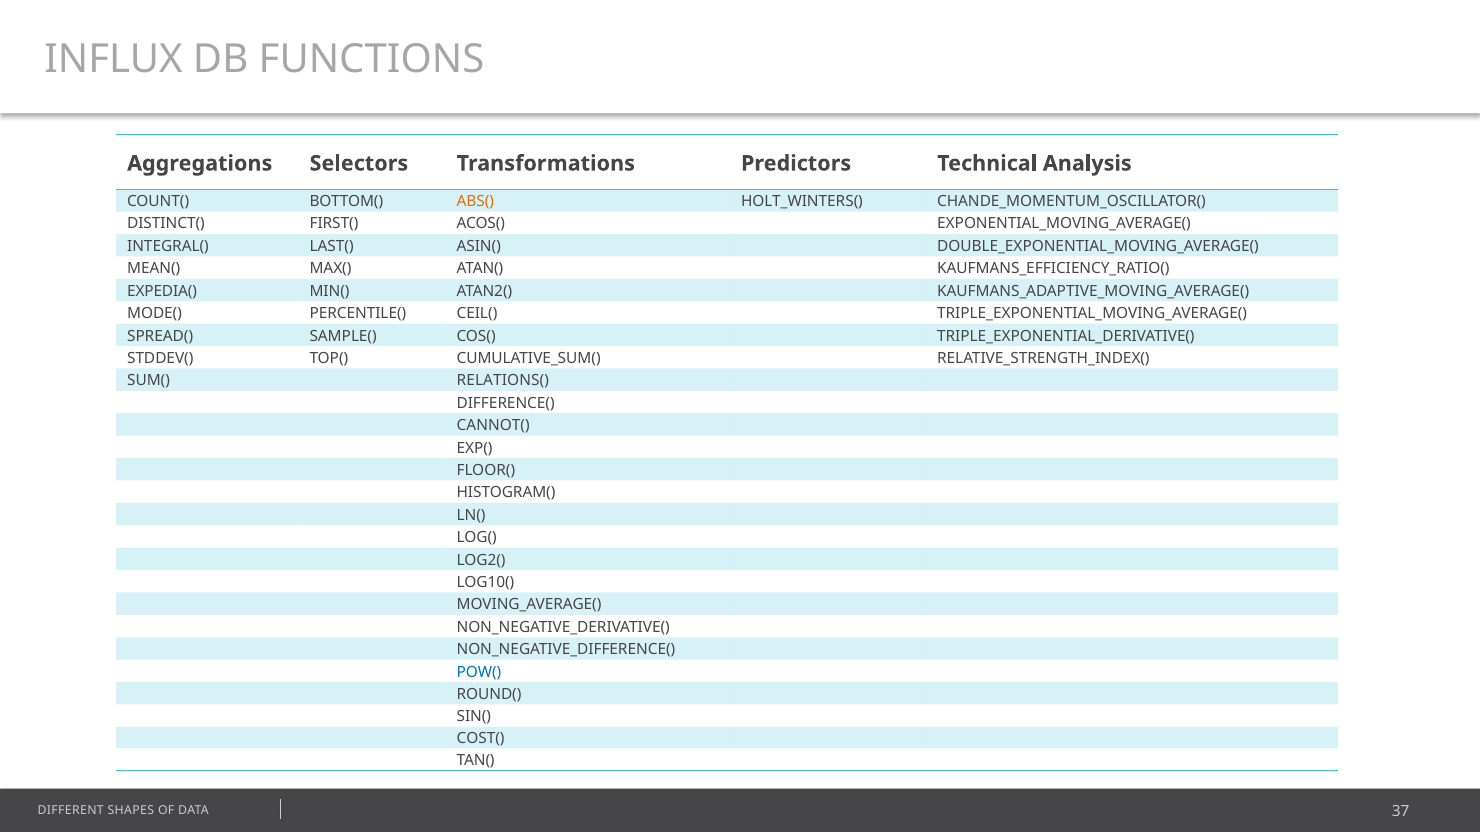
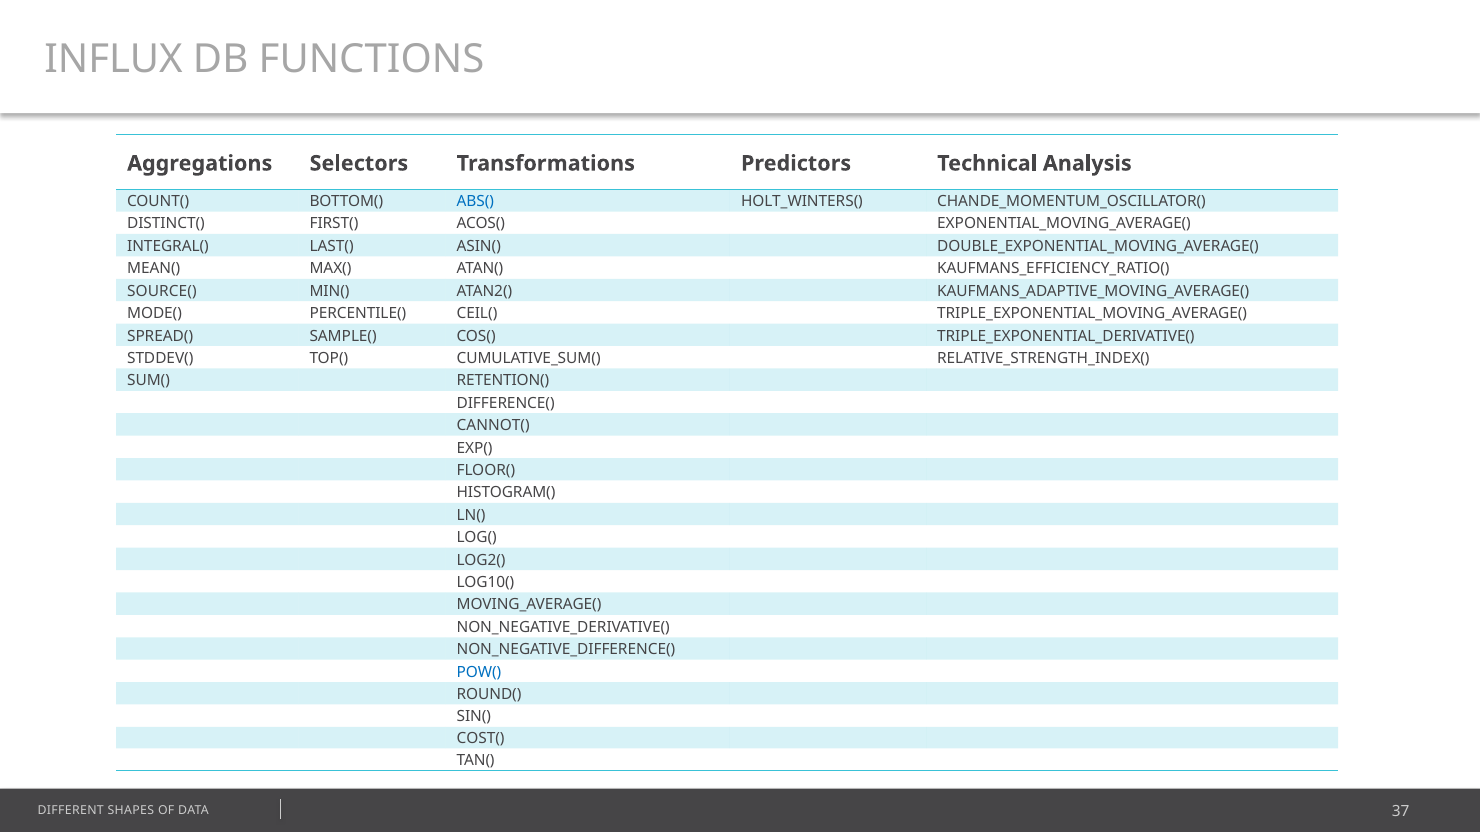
ABS( colour: orange -> blue
EXPEDIA(: EXPEDIA( -> SOURCE(
RELATIONS(: RELATIONS( -> RETENTION(
